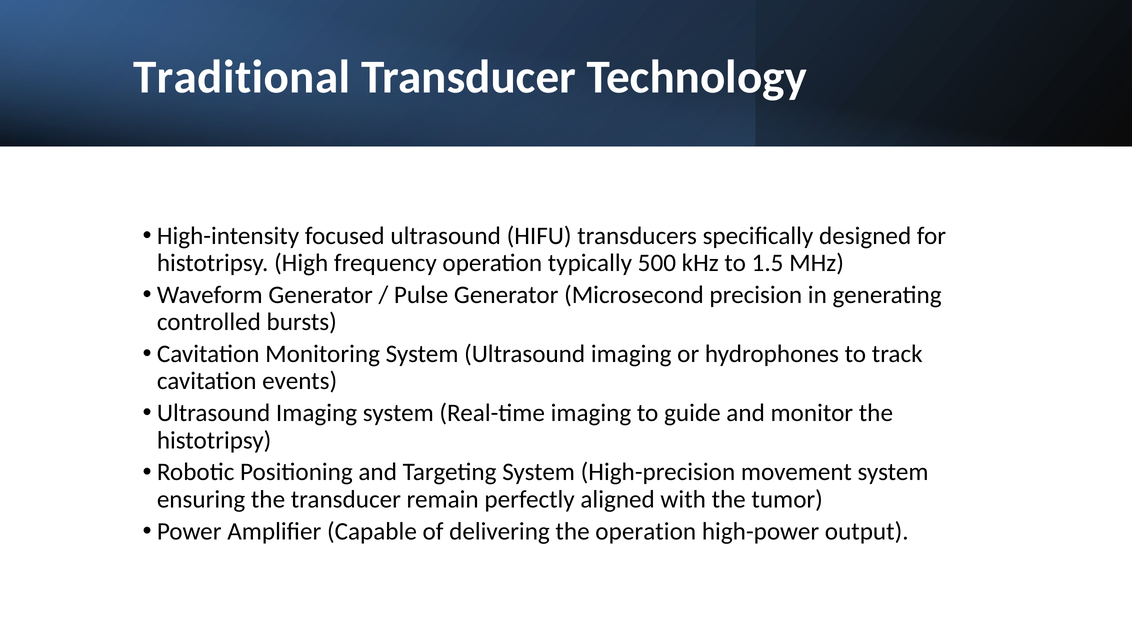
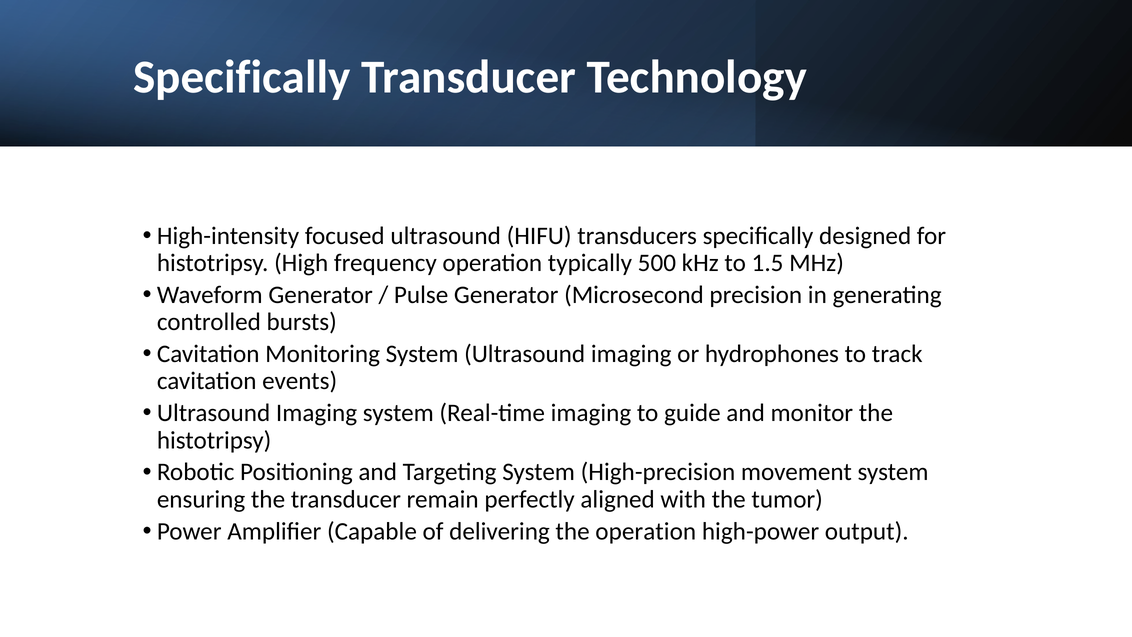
Traditional at (242, 77): Traditional -> Specifically
